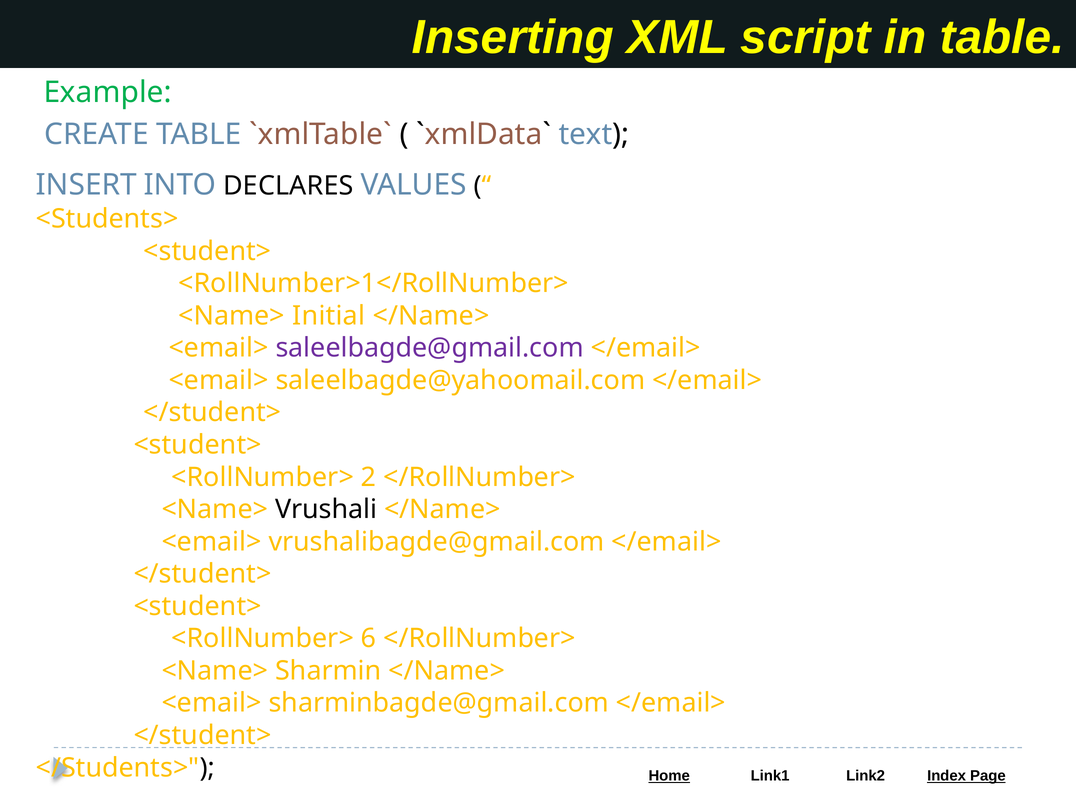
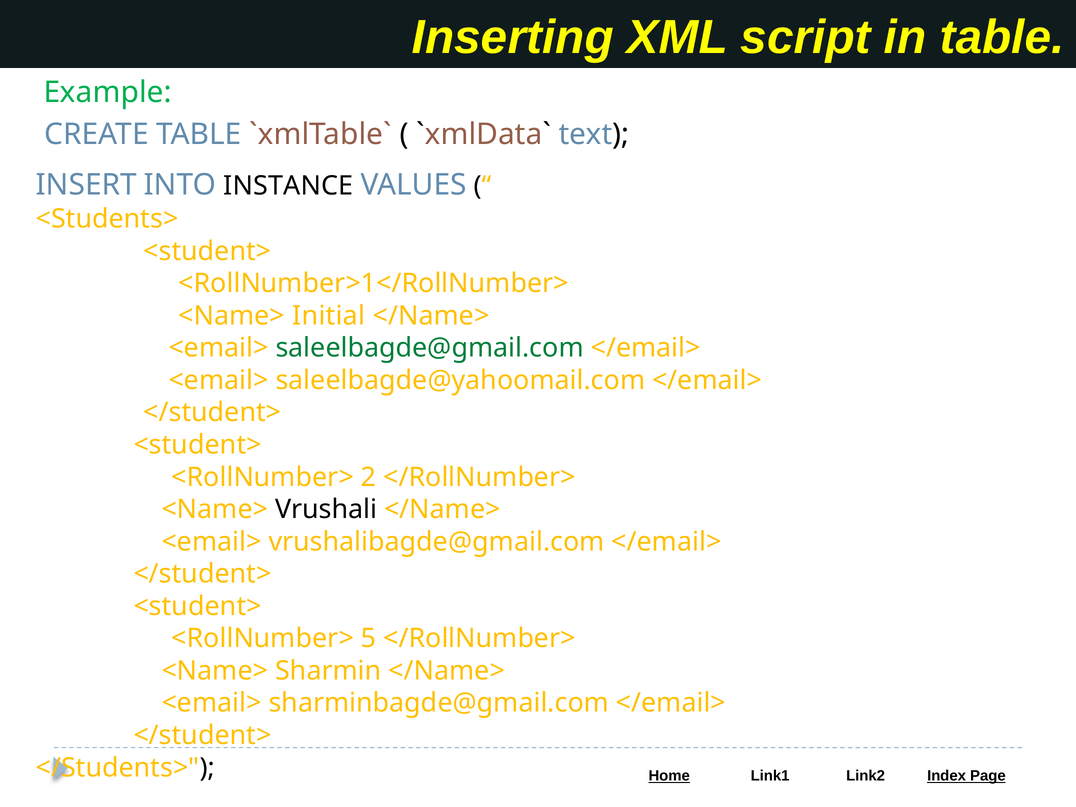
DECLARES: DECLARES -> INSTANCE
saleelbagde@gmail.com colour: purple -> green
6: 6 -> 5
